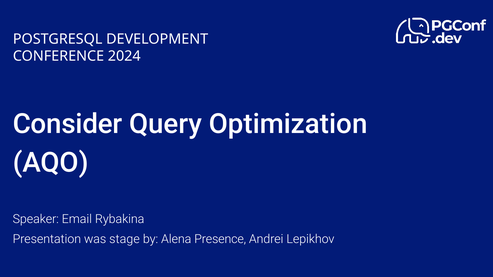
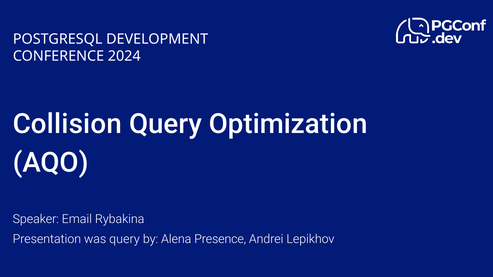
Consider: Consider -> Collision
was stage: stage -> query
